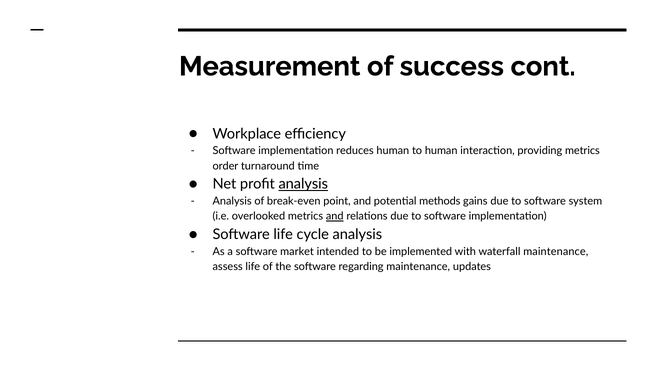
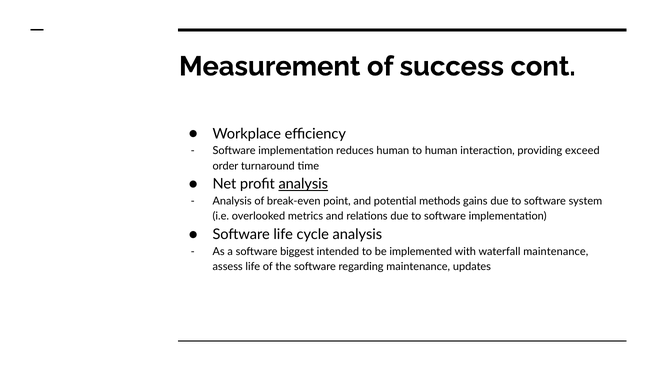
providing metrics: metrics -> exceed
and at (335, 216) underline: present -> none
market: market -> biggest
